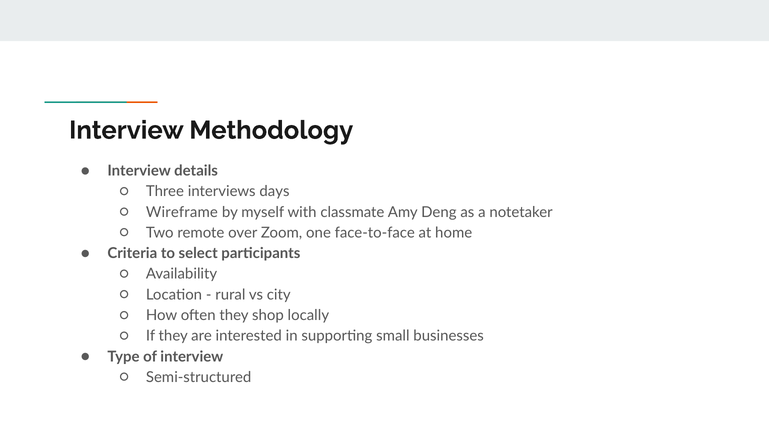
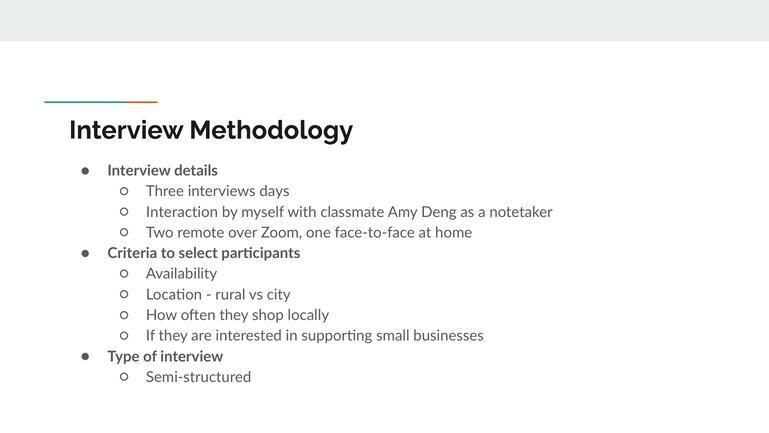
Wireframe: Wireframe -> Interaction
